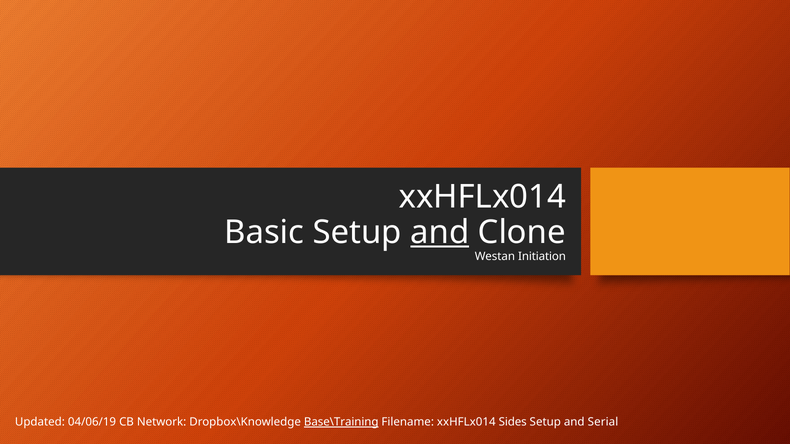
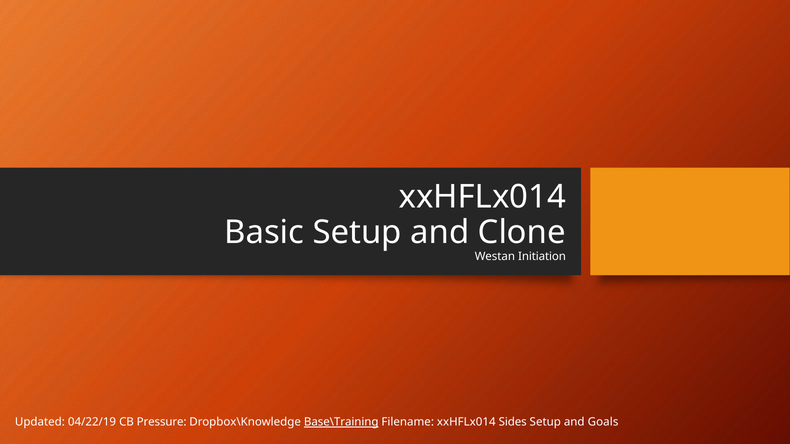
and at (440, 233) underline: present -> none
04/06/19: 04/06/19 -> 04/22/19
Network: Network -> Pressure
Serial: Serial -> Goals
